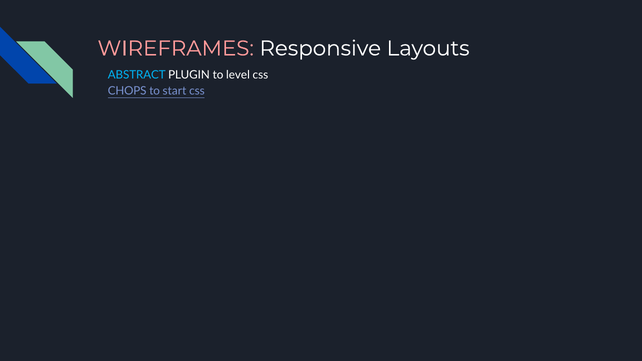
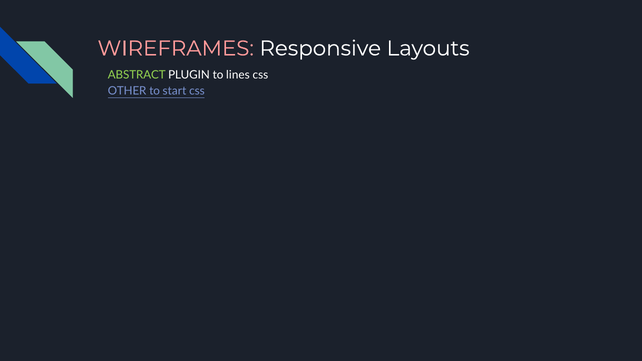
ABSTRACT colour: light blue -> light green
level: level -> lines
CHOPS: CHOPS -> OTHER
